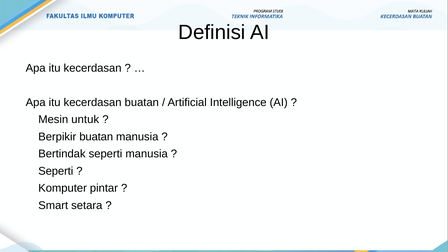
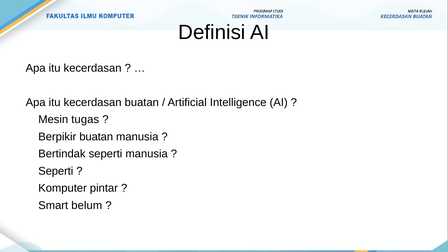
untuk: untuk -> tugas
setara: setara -> belum
